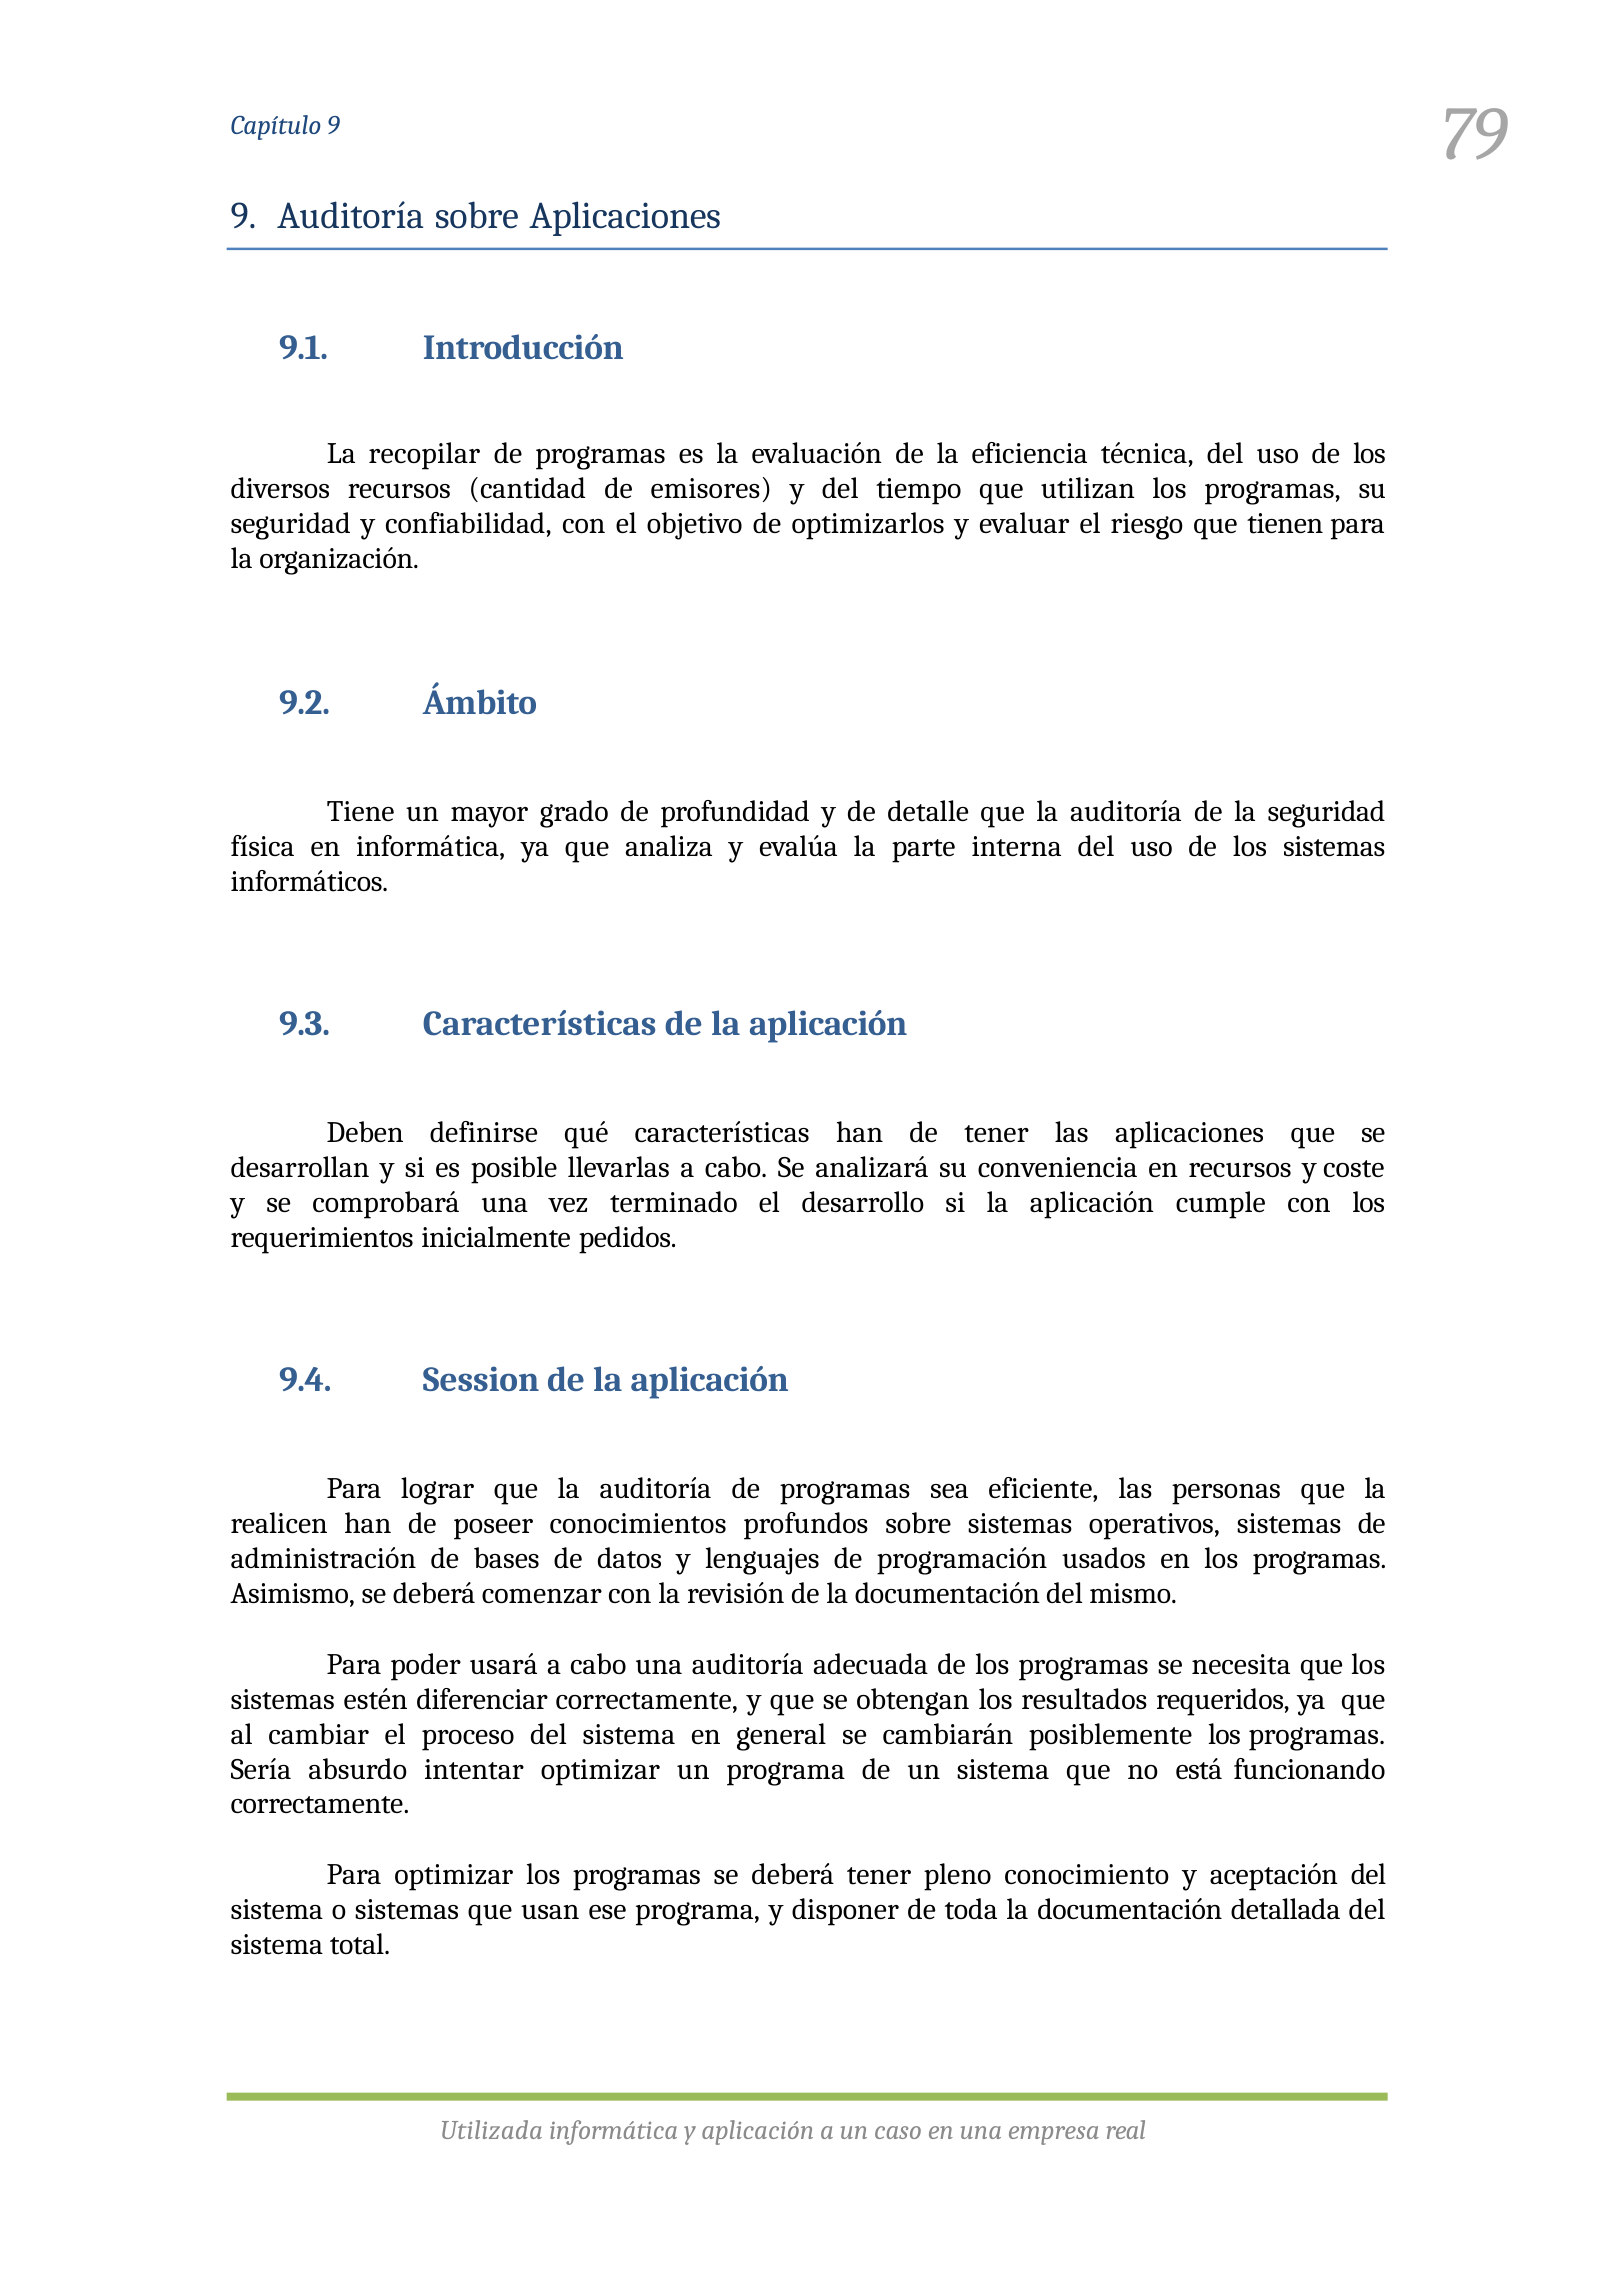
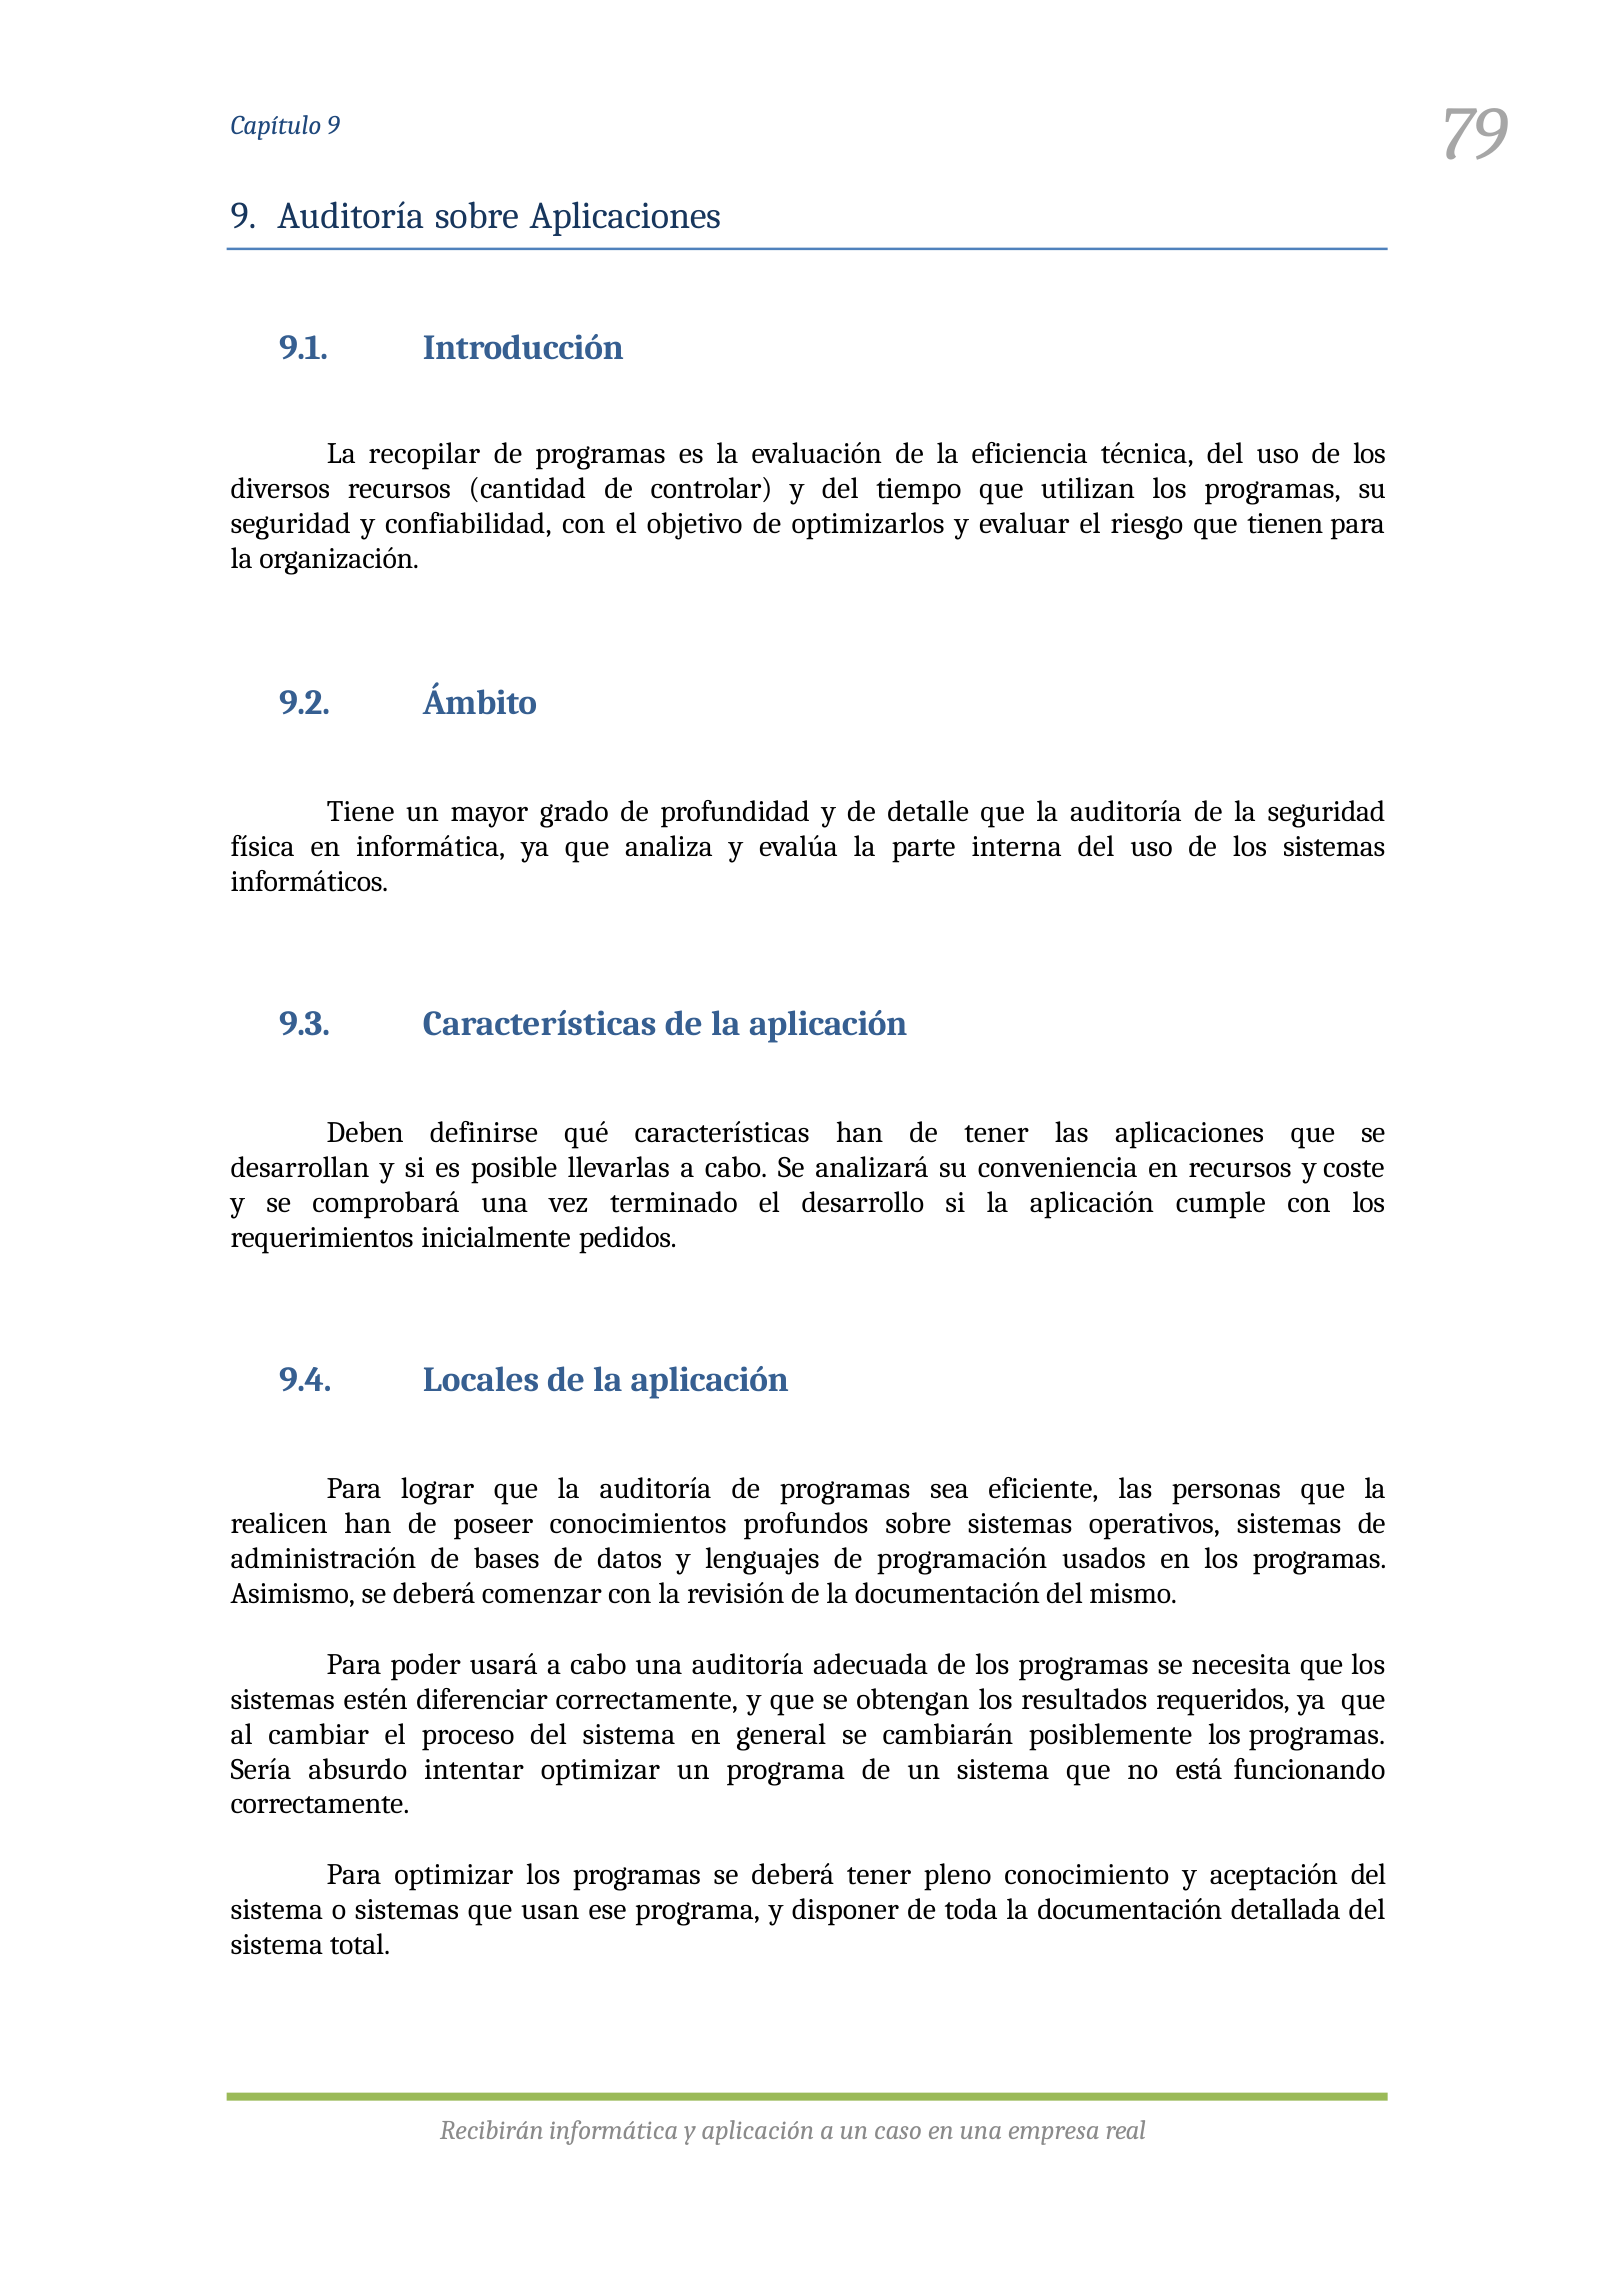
emisores: emisores -> controlar
Session: Session -> Locales
Utilizada: Utilizada -> Recibirán
